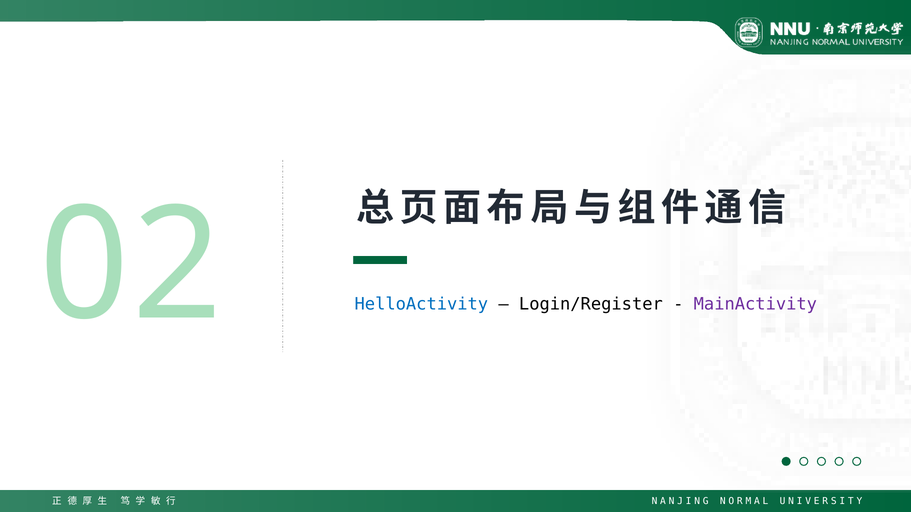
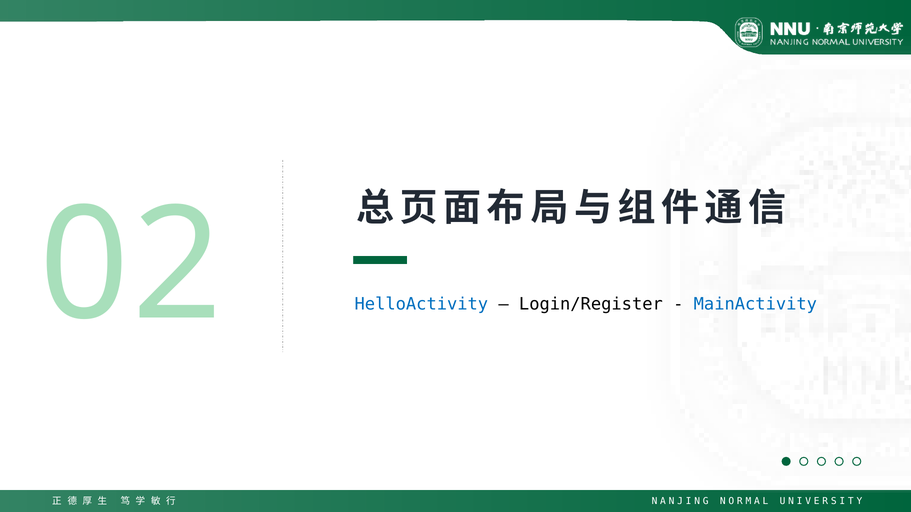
MainActivity colour: purple -> blue
